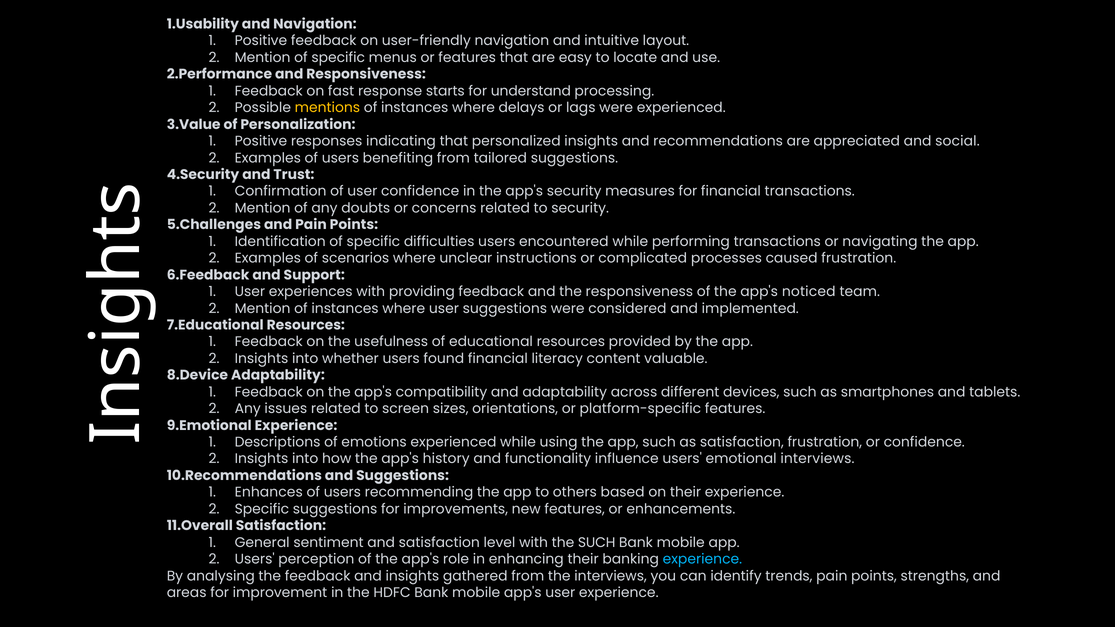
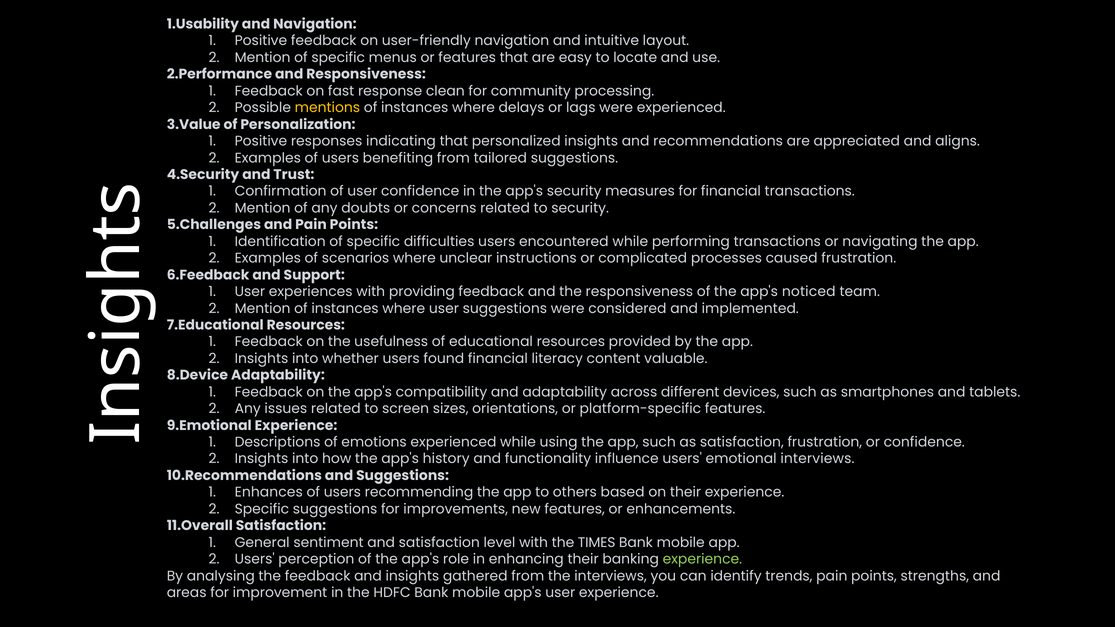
starts: starts -> clean
understand: understand -> community
social: social -> aligns
the SUCH: SUCH -> TIMES
experience at (702, 559) colour: light blue -> light green
